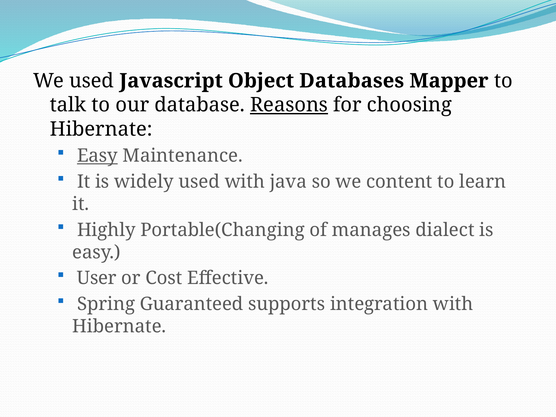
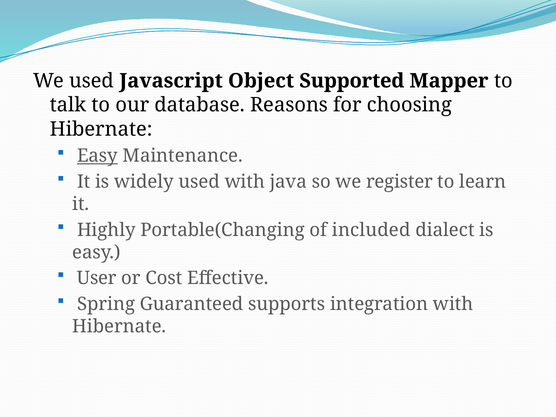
Databases: Databases -> Supported
Reasons underline: present -> none
content: content -> register
manages: manages -> included
